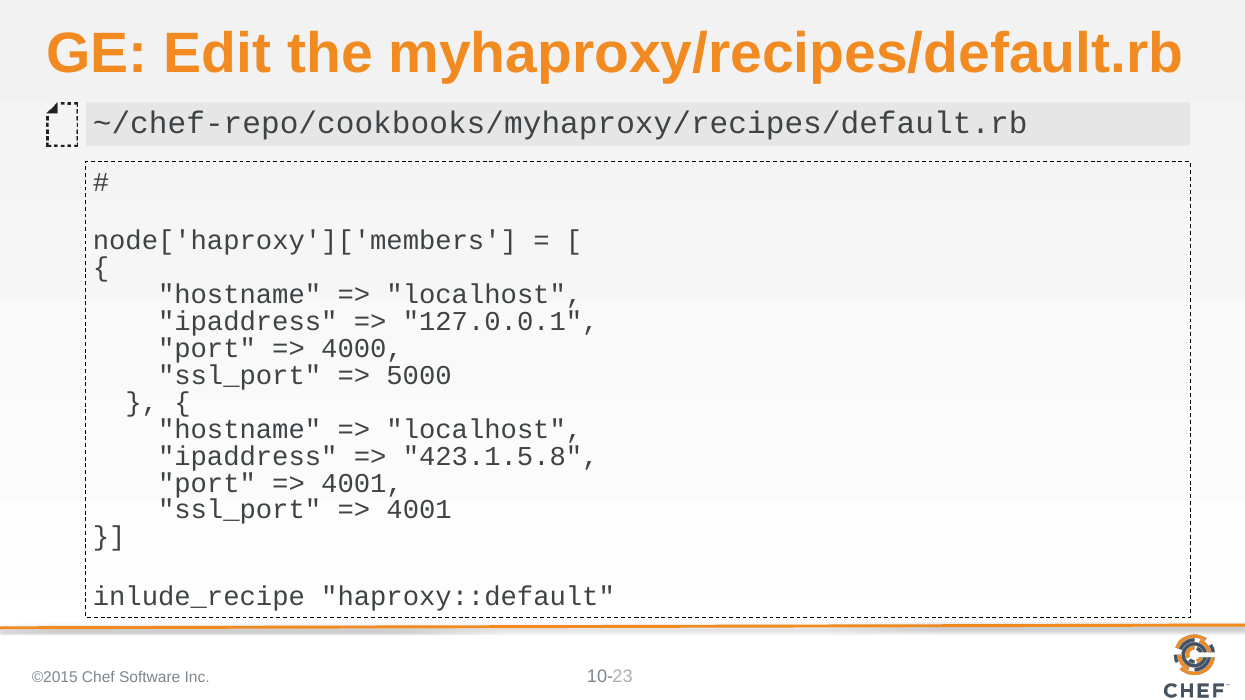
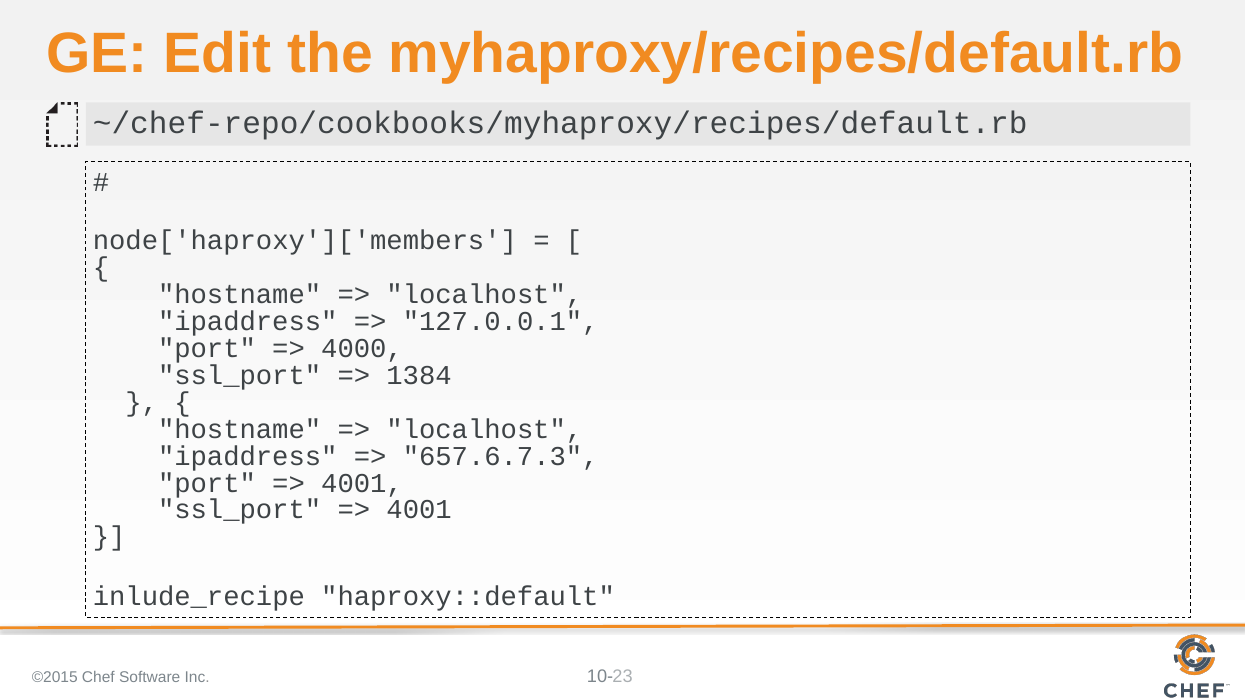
5000: 5000 -> 1384
423.1.5.8: 423.1.5.8 -> 657.6.7.3
